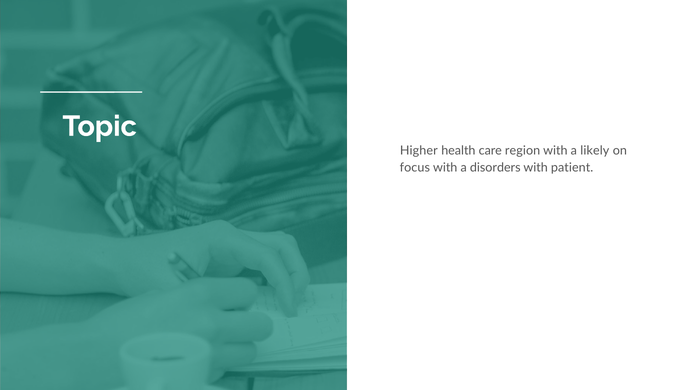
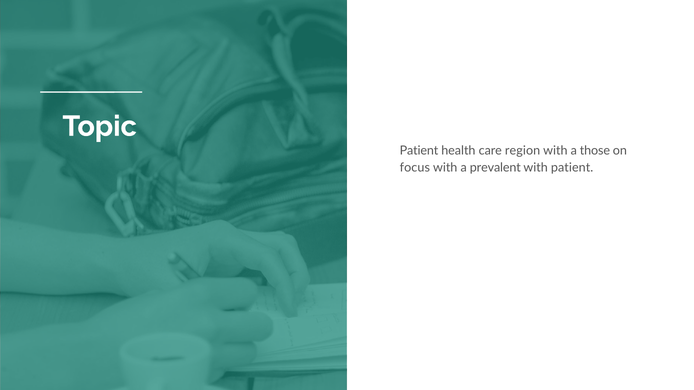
Higher at (419, 151): Higher -> Patient
likely: likely -> those
disorders: disorders -> prevalent
